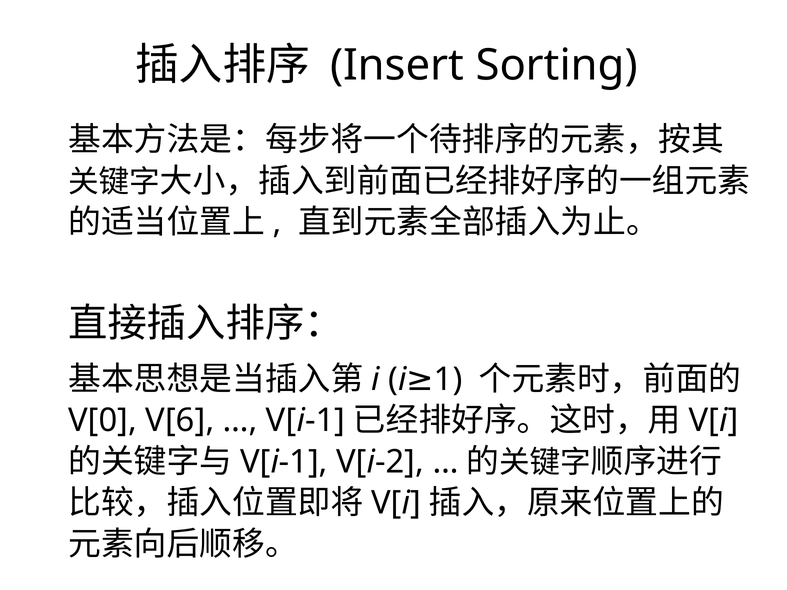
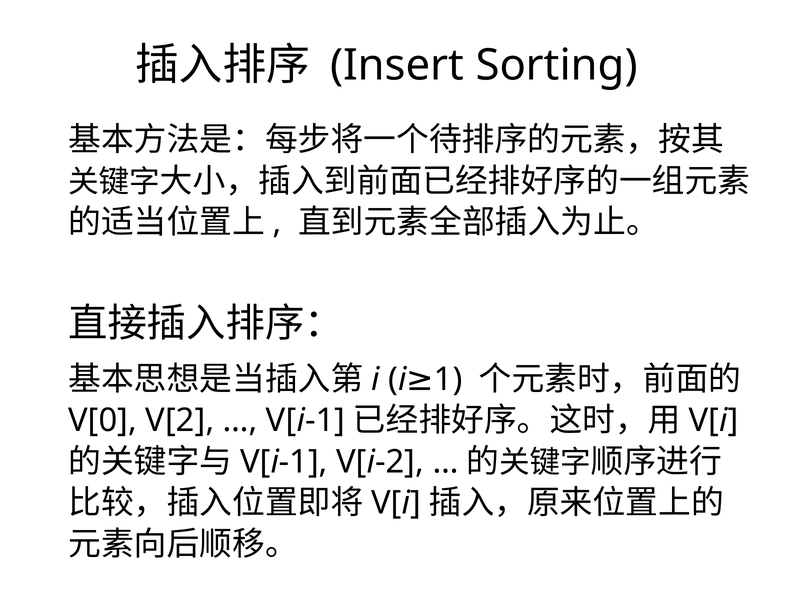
V[6: V[6 -> V[2
